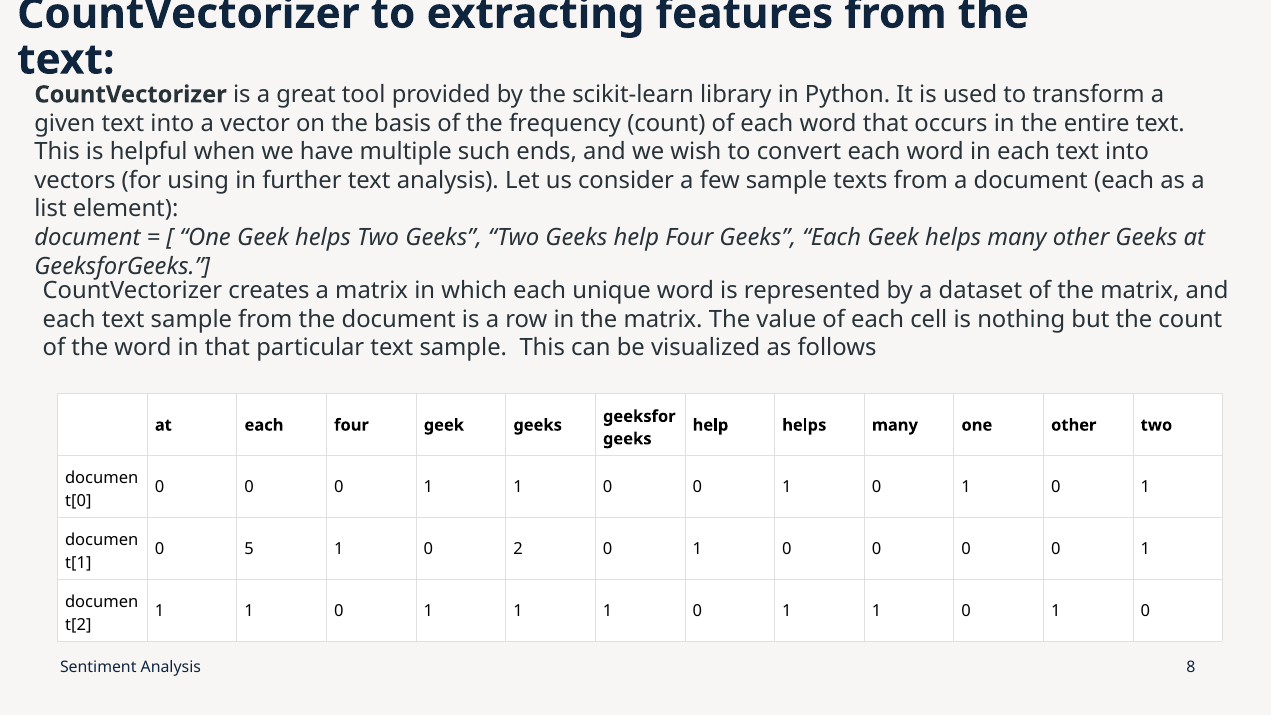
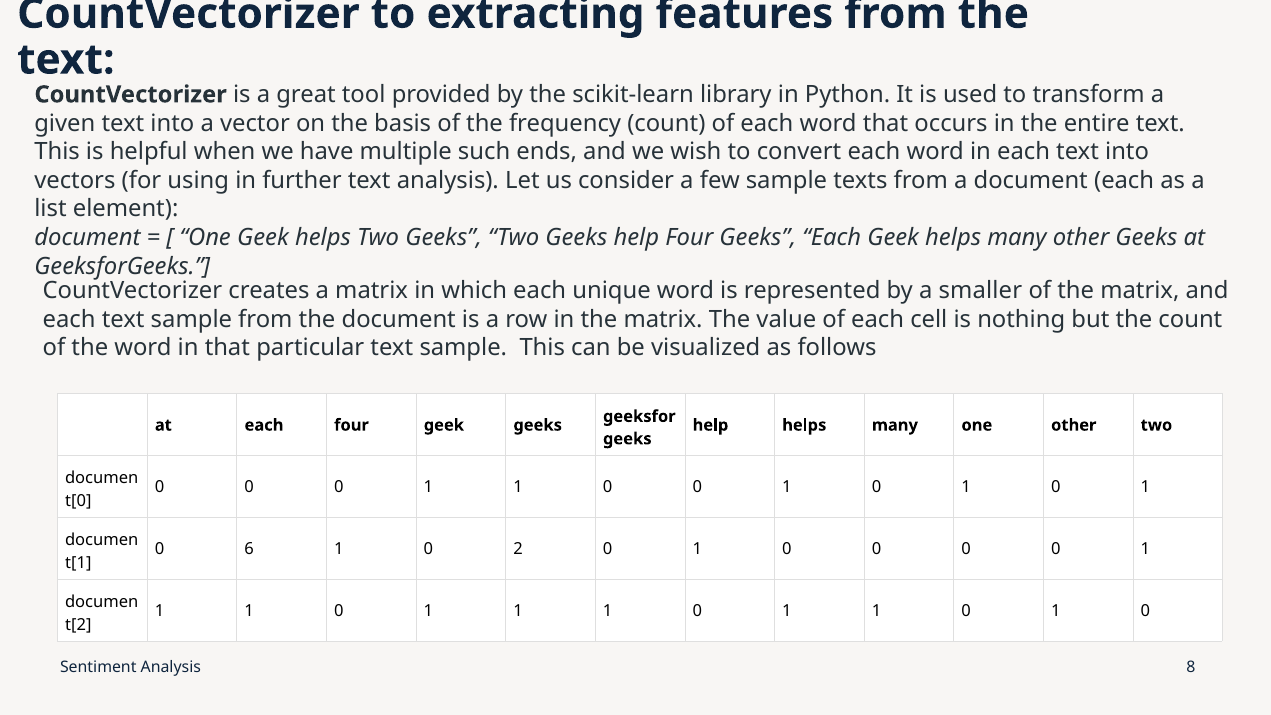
dataset: dataset -> smaller
5: 5 -> 6
